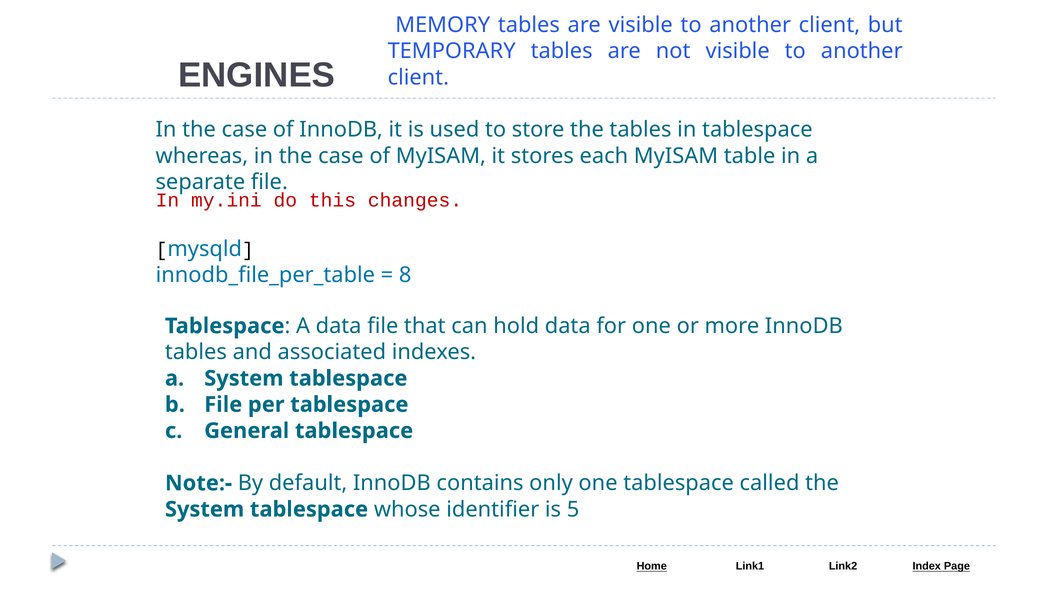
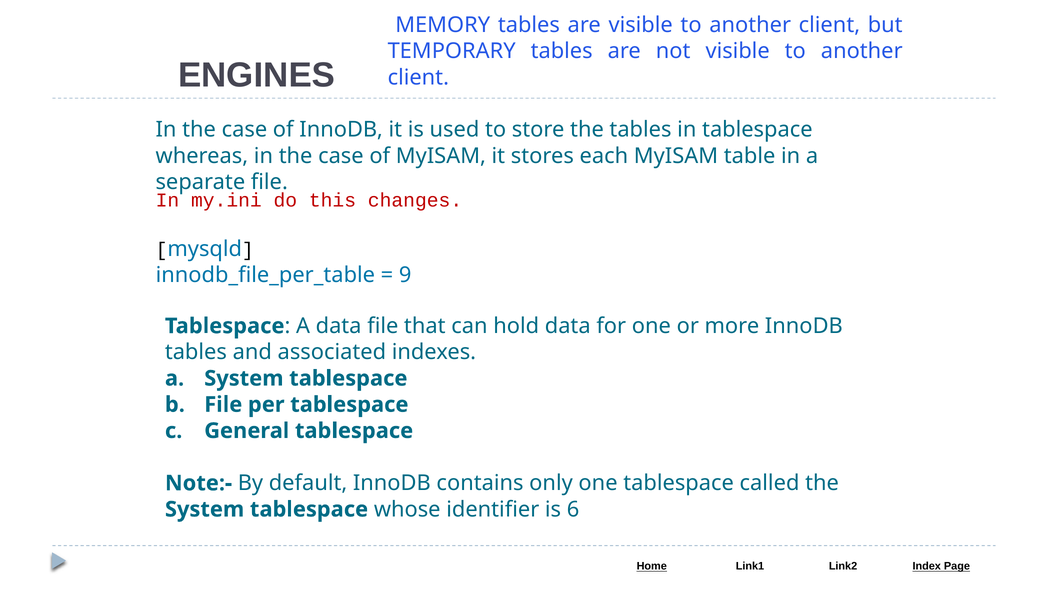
8: 8 -> 9
5: 5 -> 6
